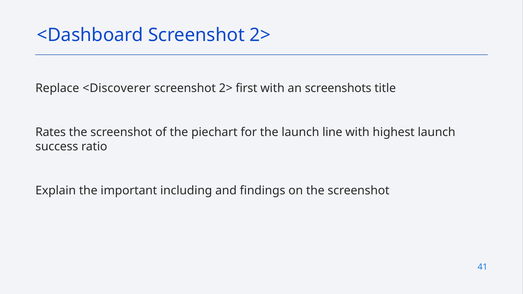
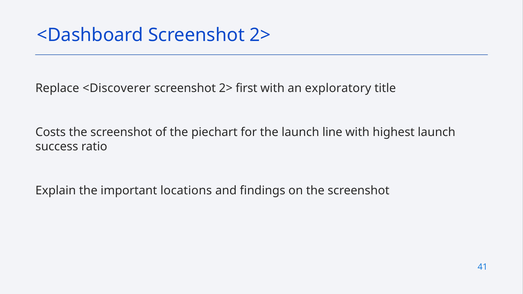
screenshots: screenshots -> exploratory
Rates: Rates -> Costs
including: including -> locations
